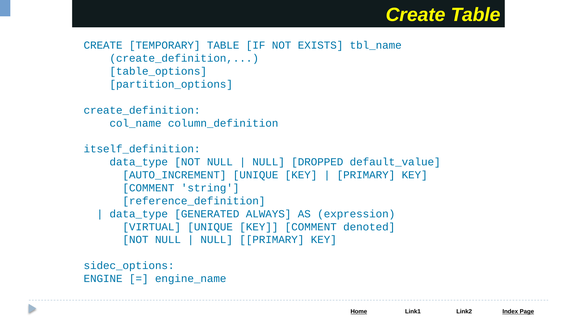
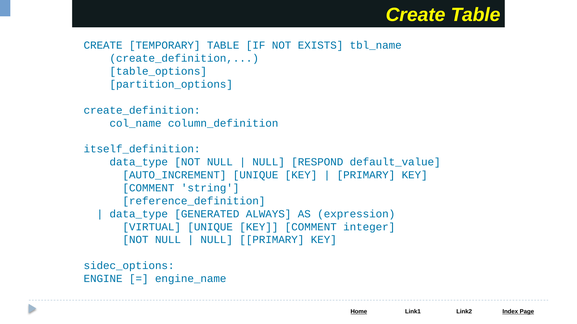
DROPPED: DROPPED -> RESPOND
denoted: denoted -> integer
